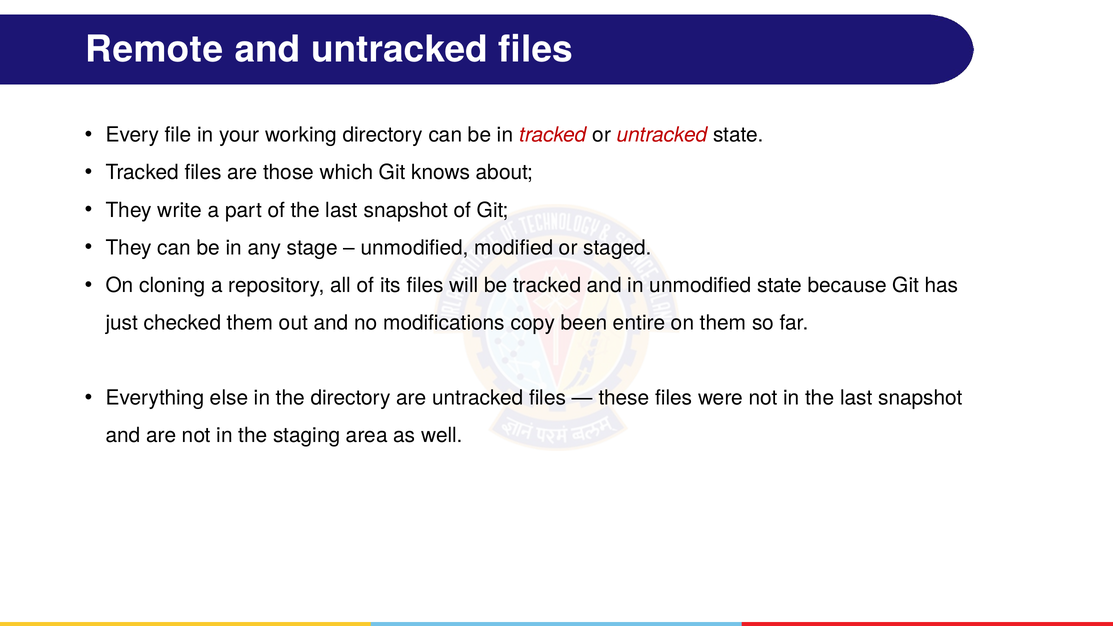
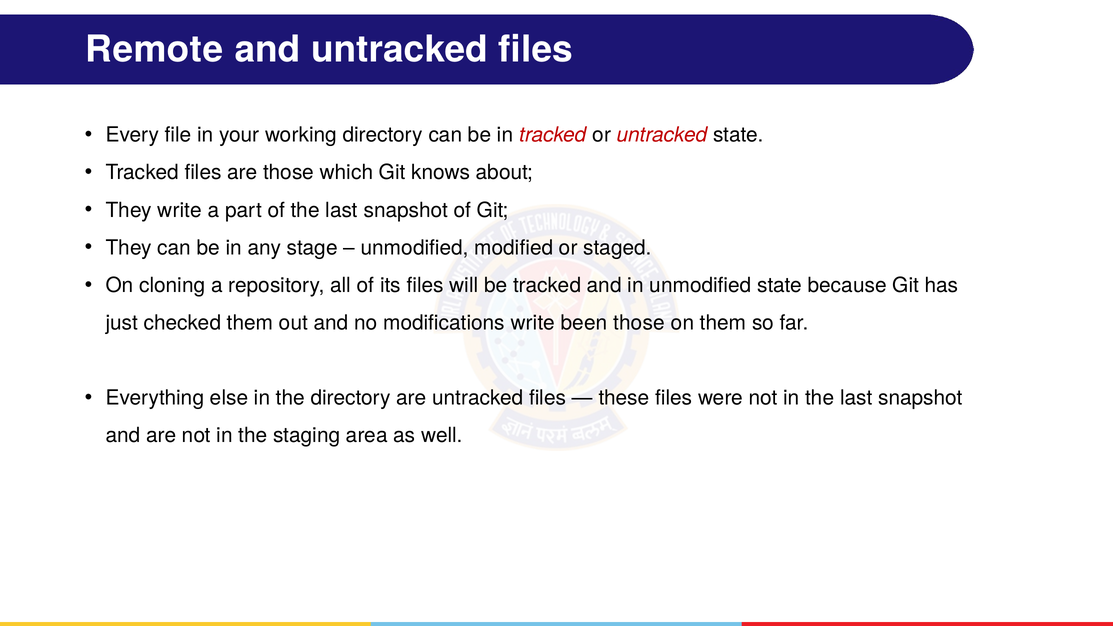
modifications copy: copy -> write
been entire: entire -> those
